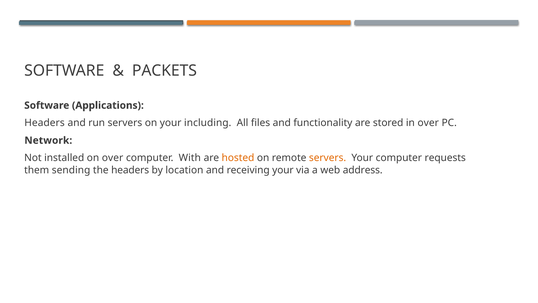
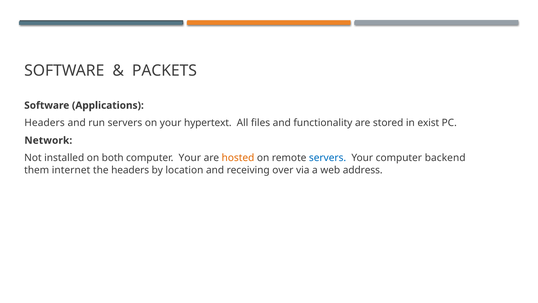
including: including -> hypertext
in over: over -> exist
on over: over -> both
computer With: With -> Your
servers at (328, 158) colour: orange -> blue
requests: requests -> backend
sending: sending -> internet
receiving your: your -> over
